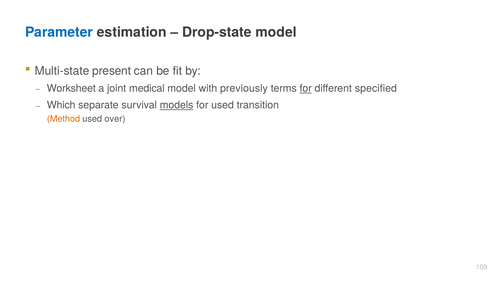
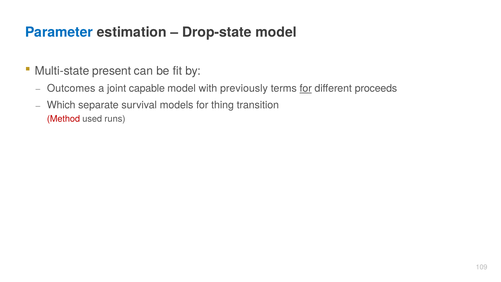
Worksheet: Worksheet -> Outcomes
medical: medical -> capable
specified: specified -> proceeds
models underline: present -> none
for used: used -> thing
Method colour: orange -> red
over: over -> runs
